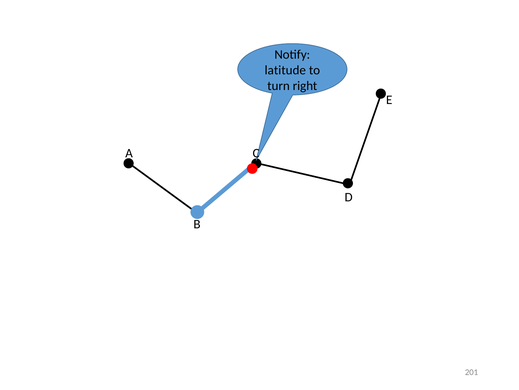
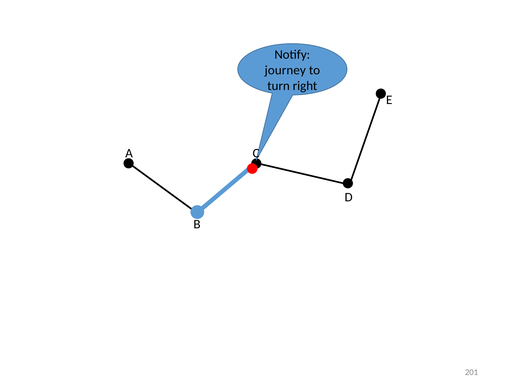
latitude: latitude -> journey
